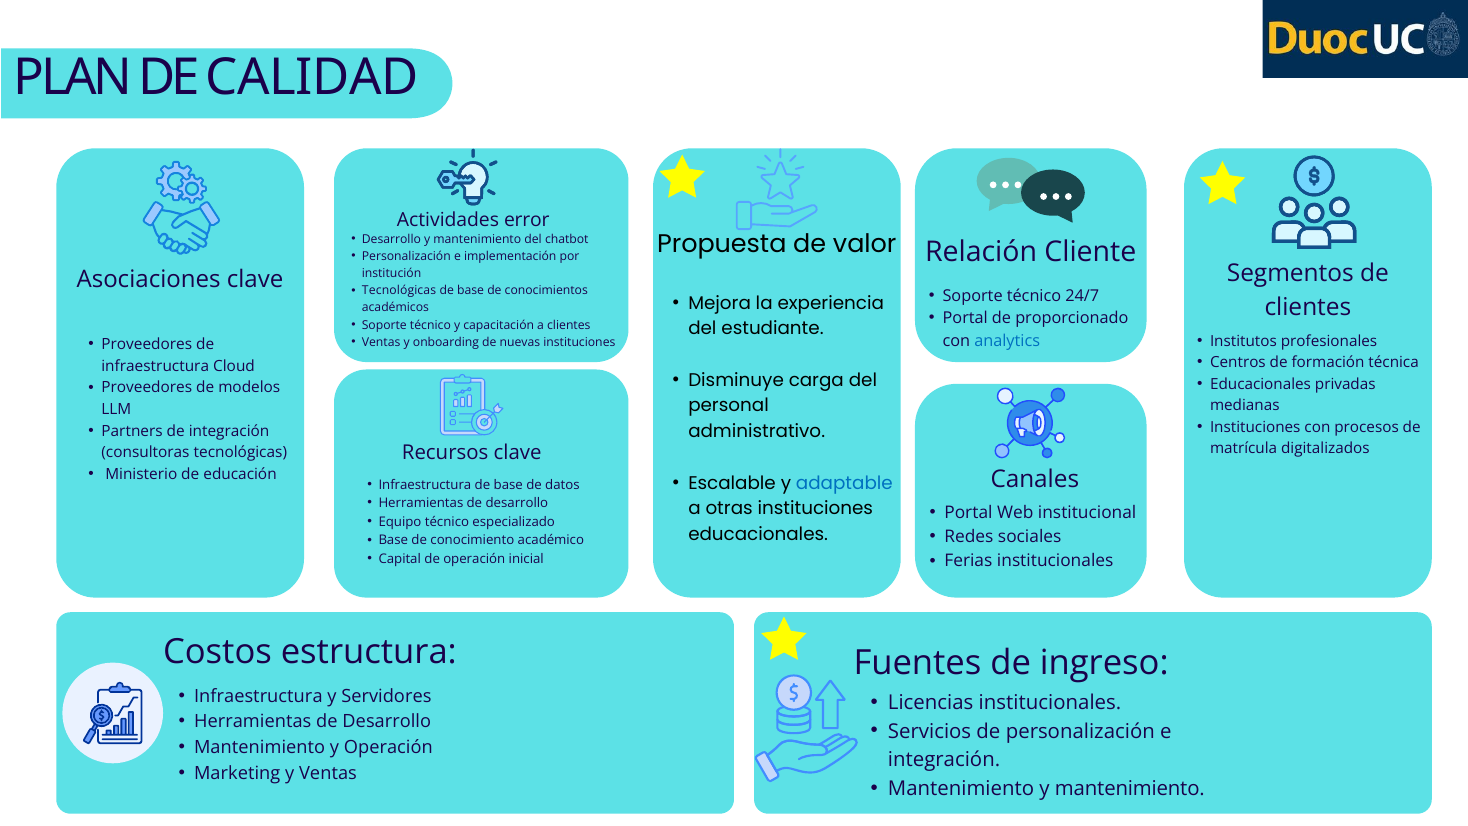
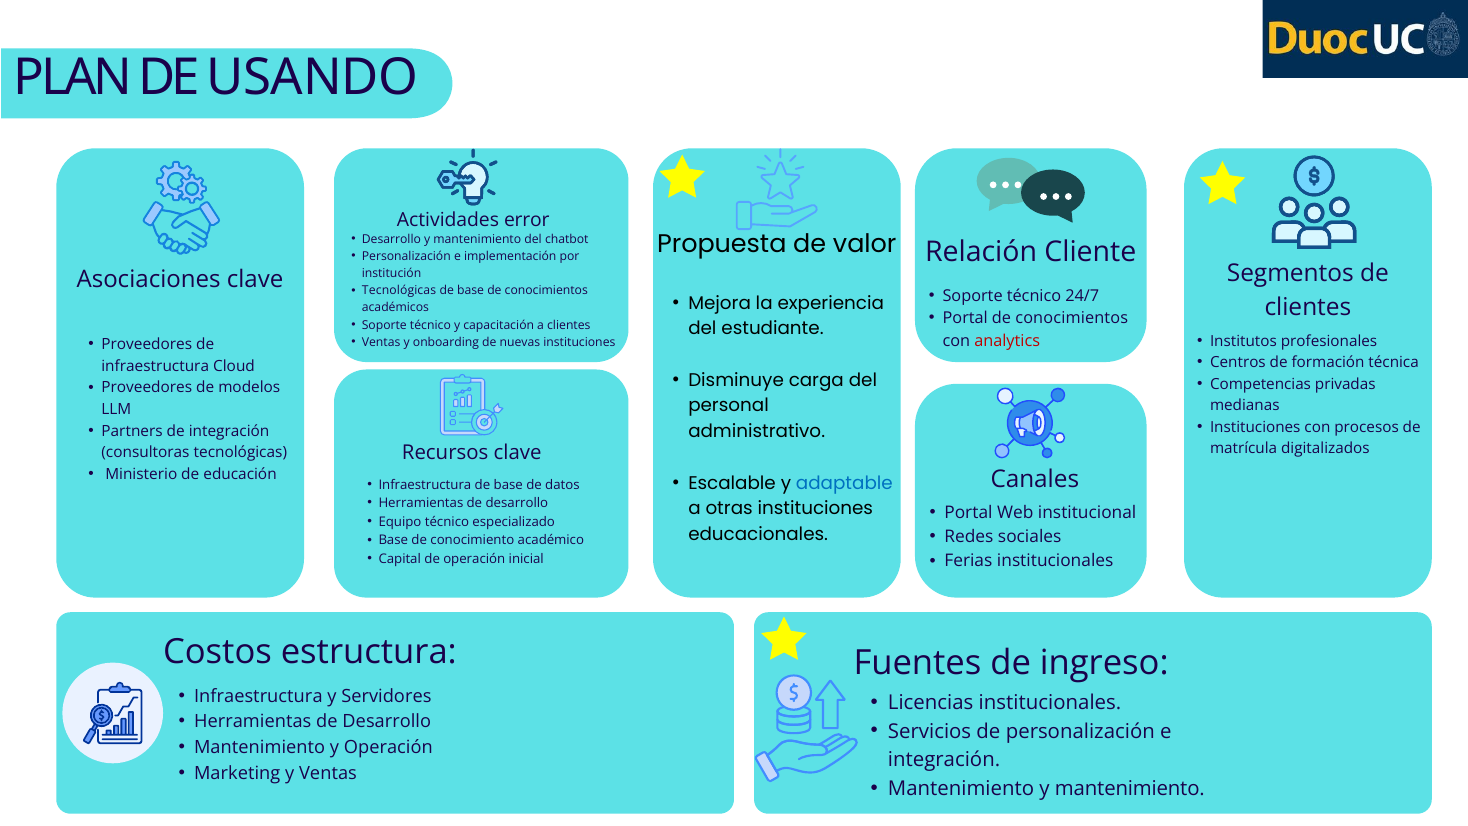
CALIDAD: CALIDAD -> USANDO
Portal de proporcionado: proporcionado -> conocimientos
analytics colour: blue -> red
Educacionales at (1261, 384): Educacionales -> Competencias
